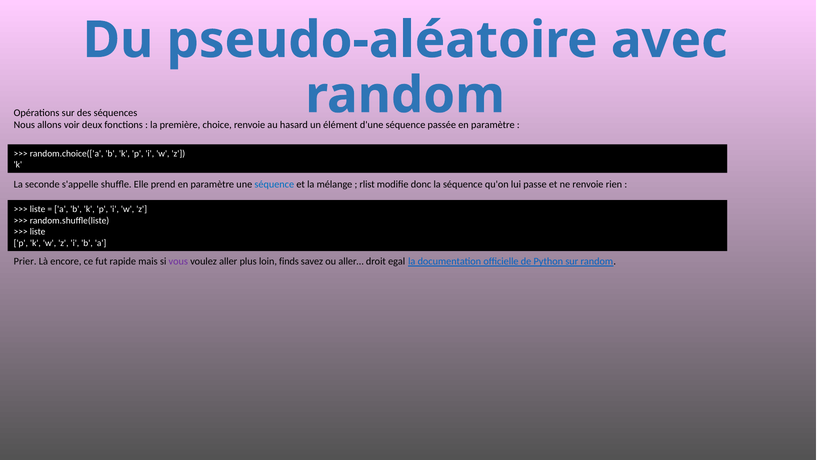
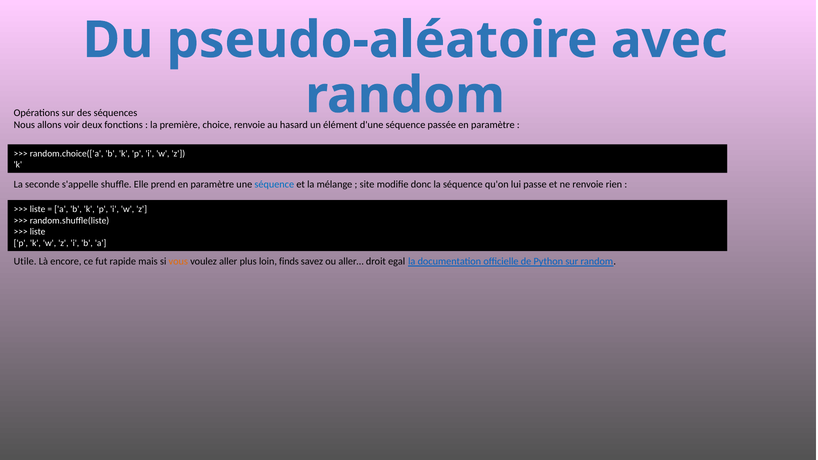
rlist: rlist -> site
Prier: Prier -> Utile
vous colour: purple -> orange
